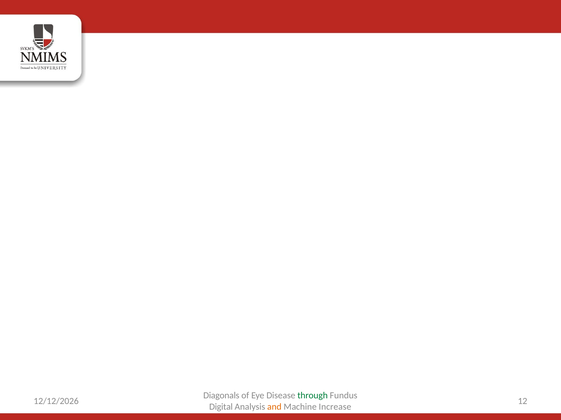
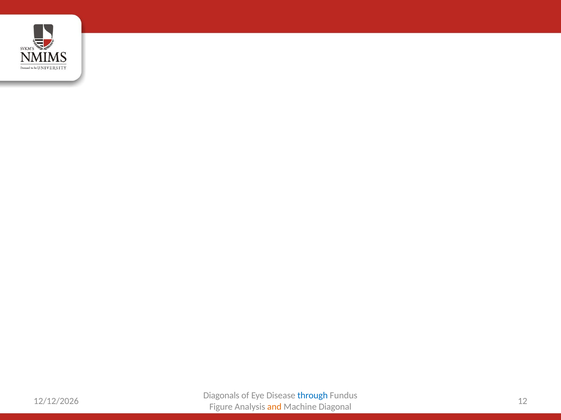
through colour: green -> blue
Digital: Digital -> Figure
Increase: Increase -> Diagonal
